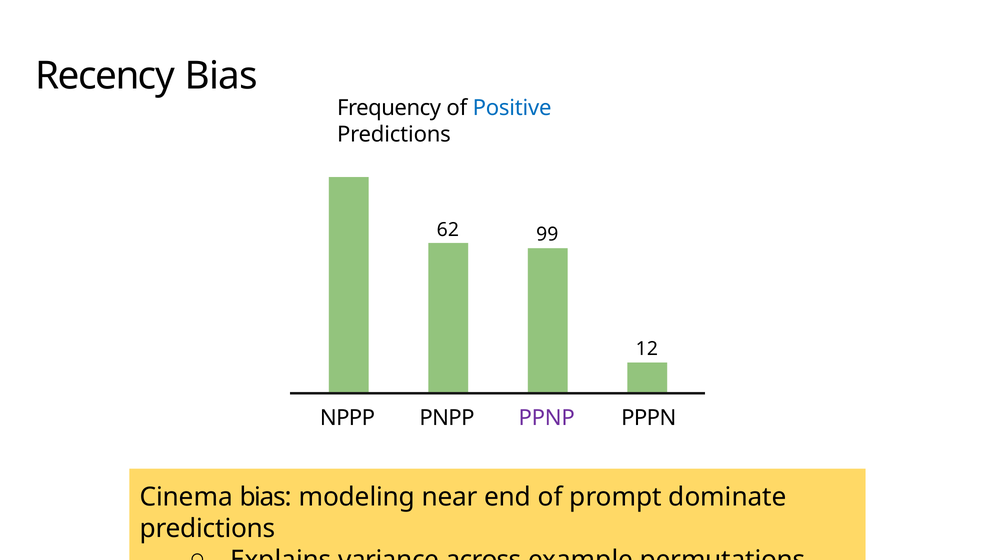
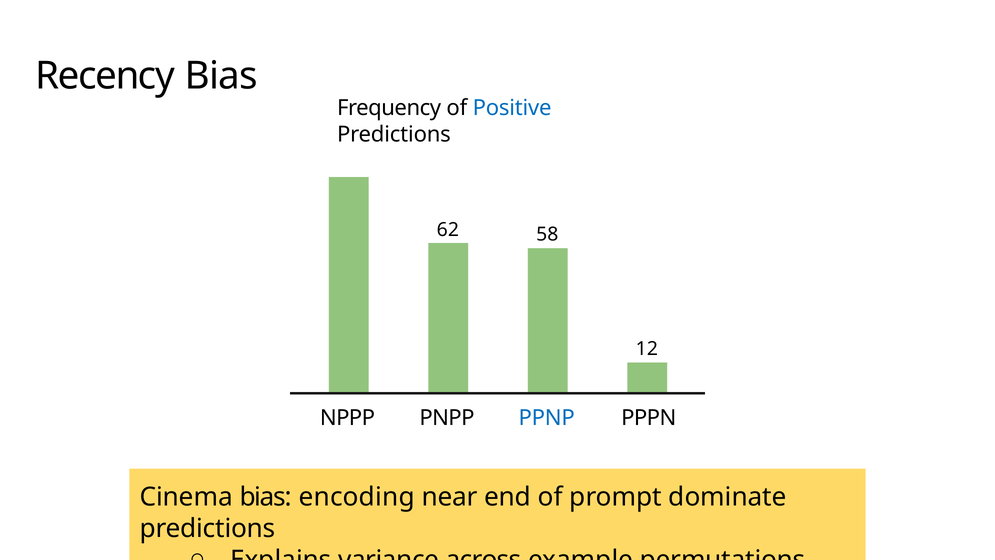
99: 99 -> 58
PPNP colour: purple -> blue
modeling: modeling -> encoding
